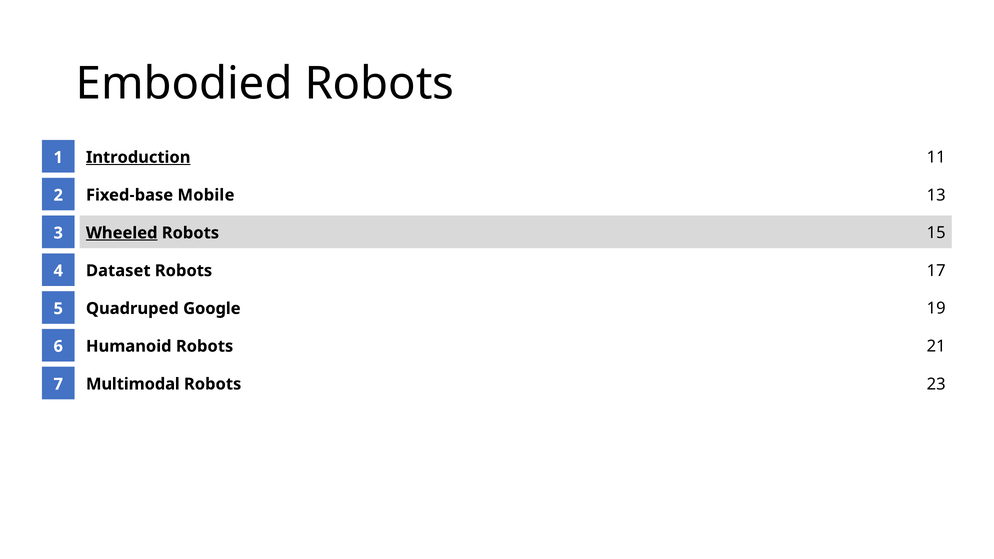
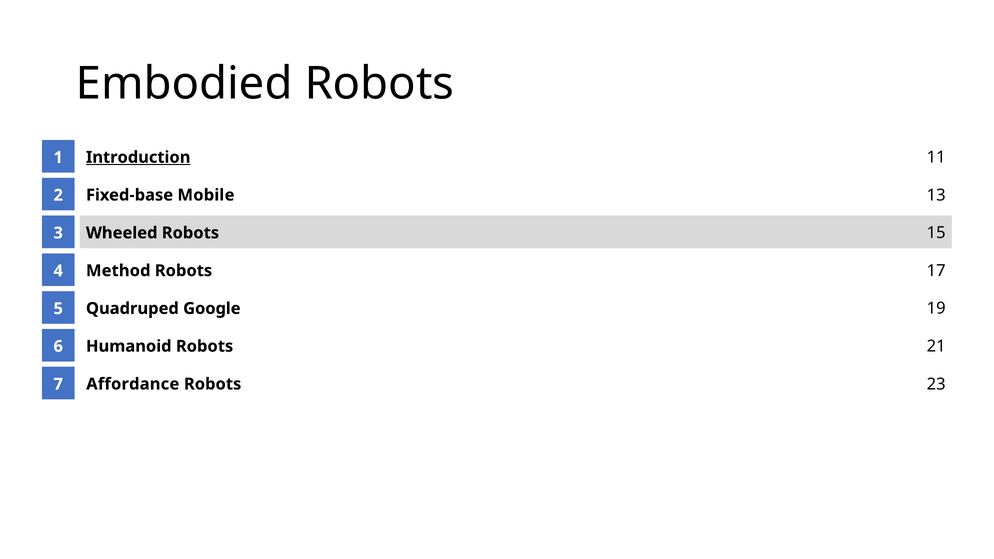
Wheeled underline: present -> none
Dataset: Dataset -> Method
Multimodal: Multimodal -> Affordance
